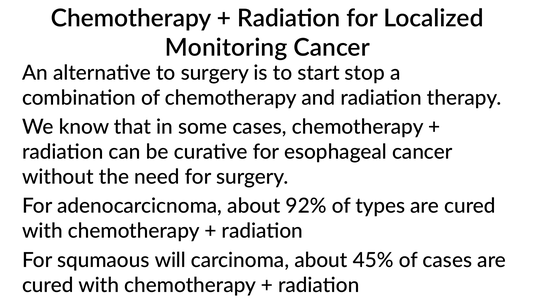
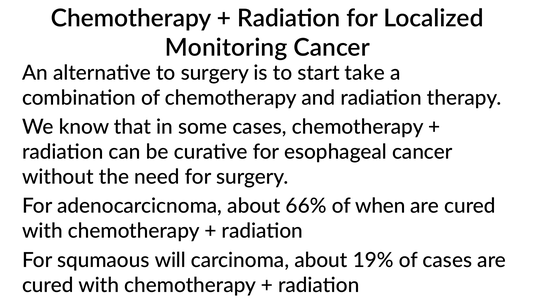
stop: stop -> take
92%: 92% -> 66%
types: types -> when
45%: 45% -> 19%
